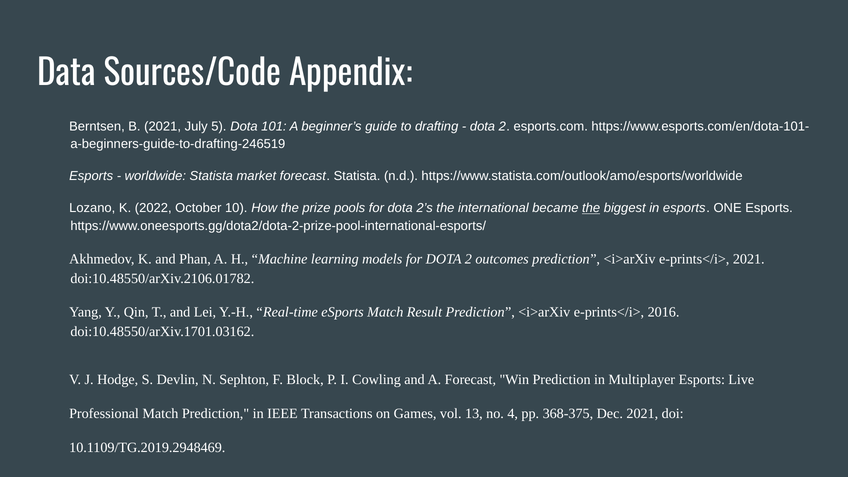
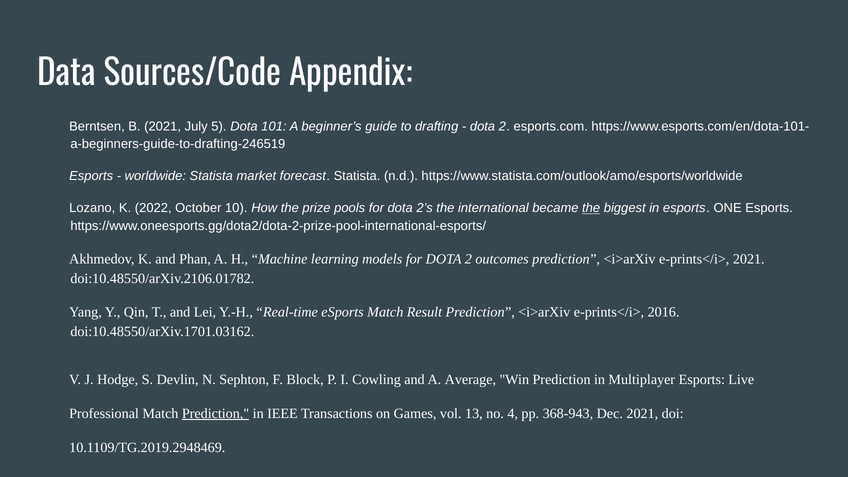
A Forecast: Forecast -> Average
Prediction at (216, 414) underline: none -> present
368-375: 368-375 -> 368-943
